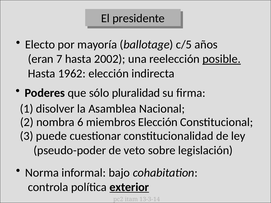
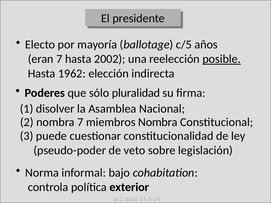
nombra 6: 6 -> 7
miembros Elección: Elección -> Nombra
exterior underline: present -> none
